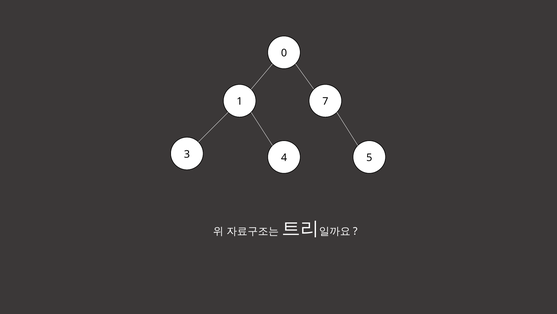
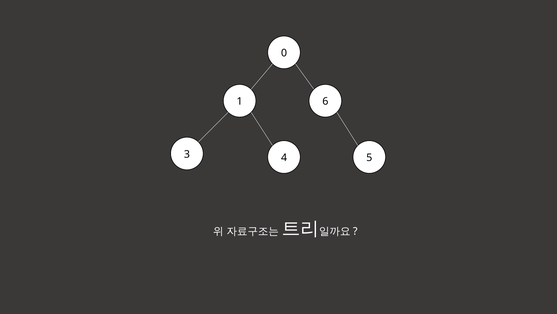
7: 7 -> 6
